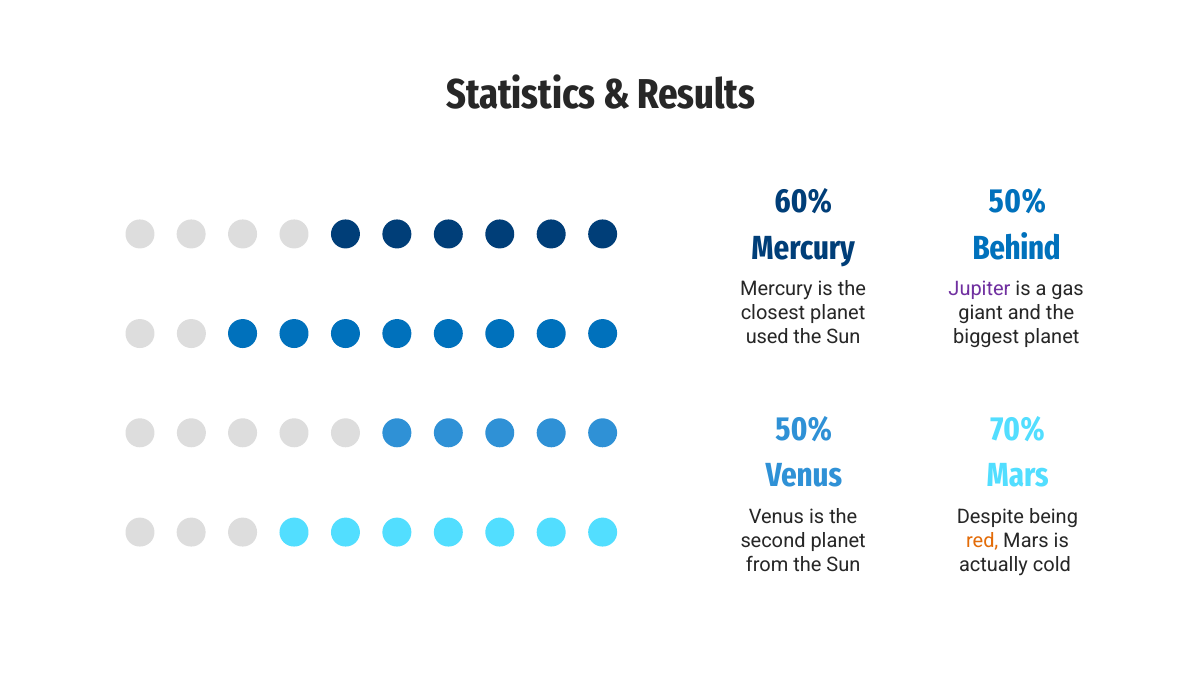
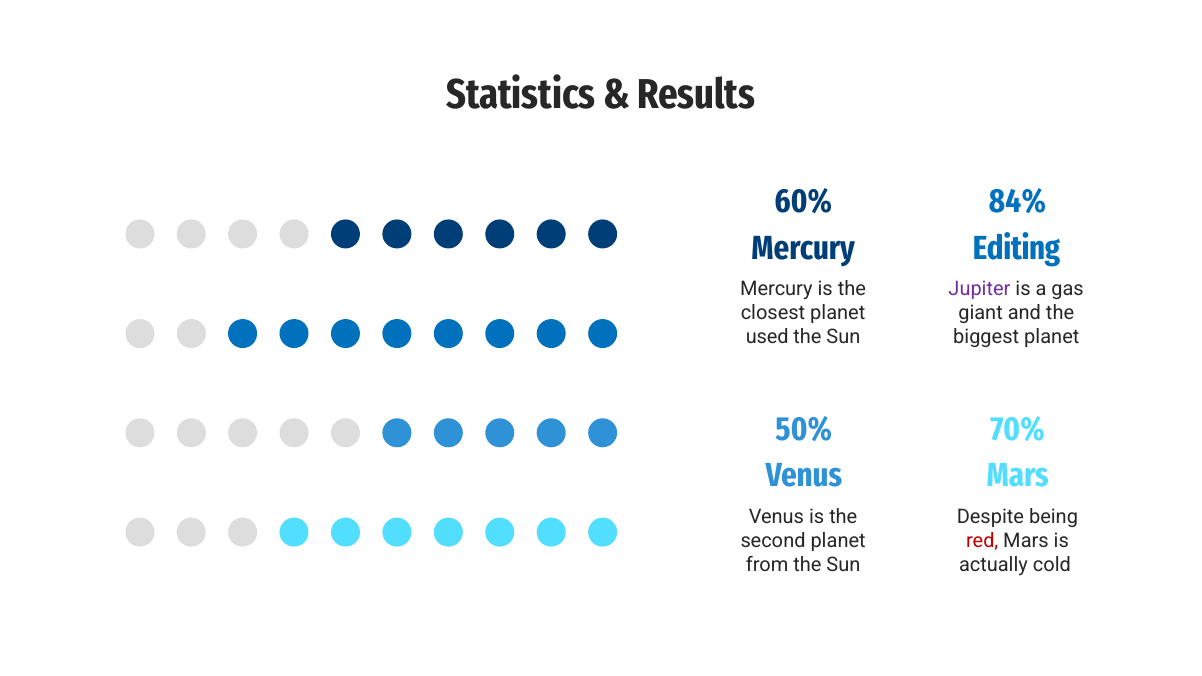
60% 50%: 50% -> 84%
Behind: Behind -> Editing
red colour: orange -> red
